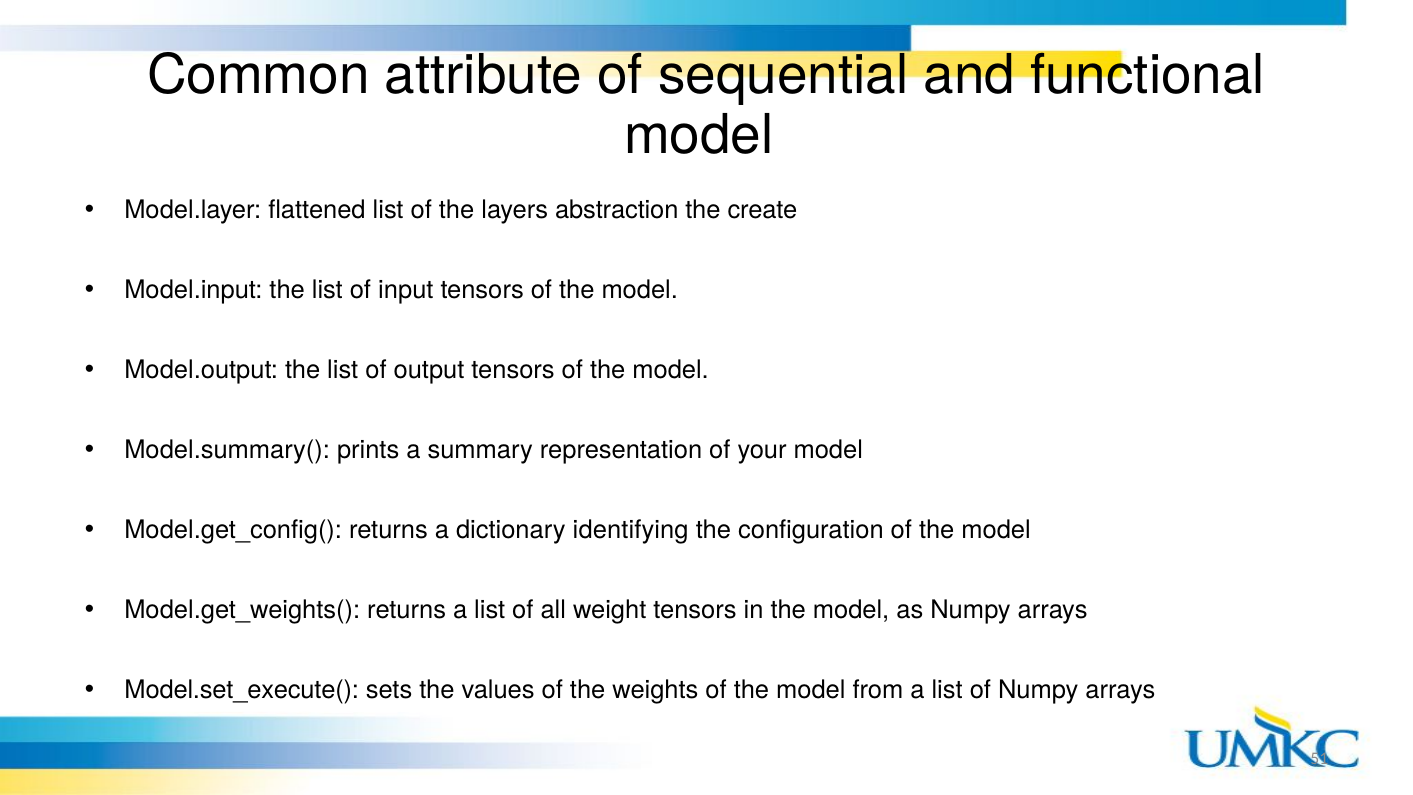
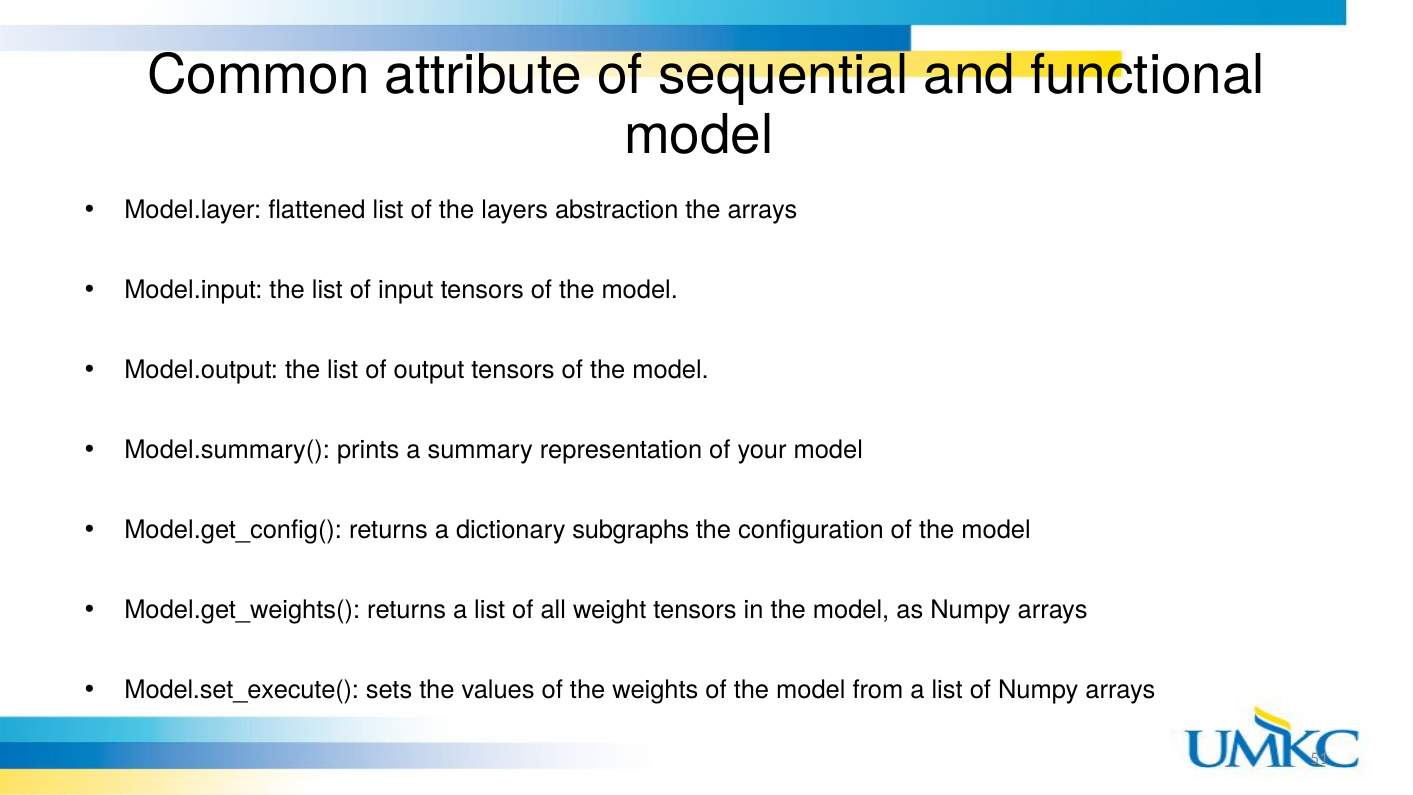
the create: create -> arrays
identifying: identifying -> subgraphs
